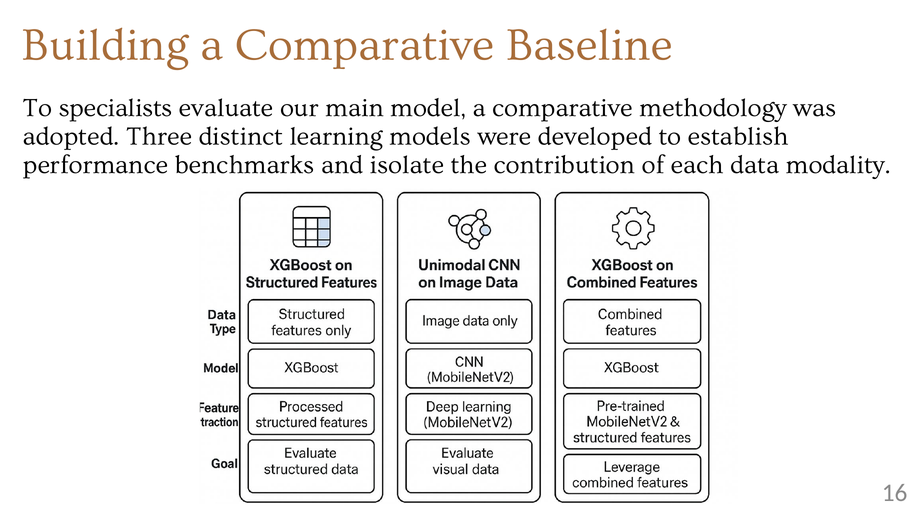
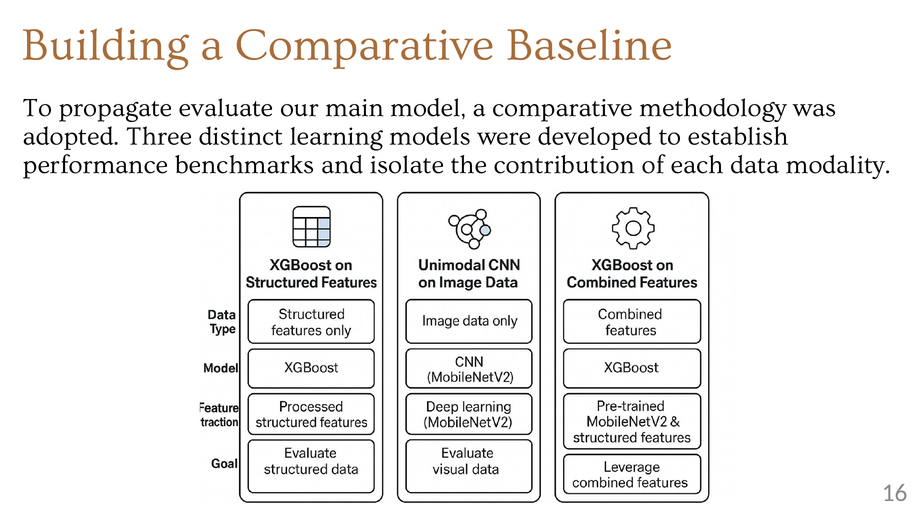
specialists: specialists -> propagate
